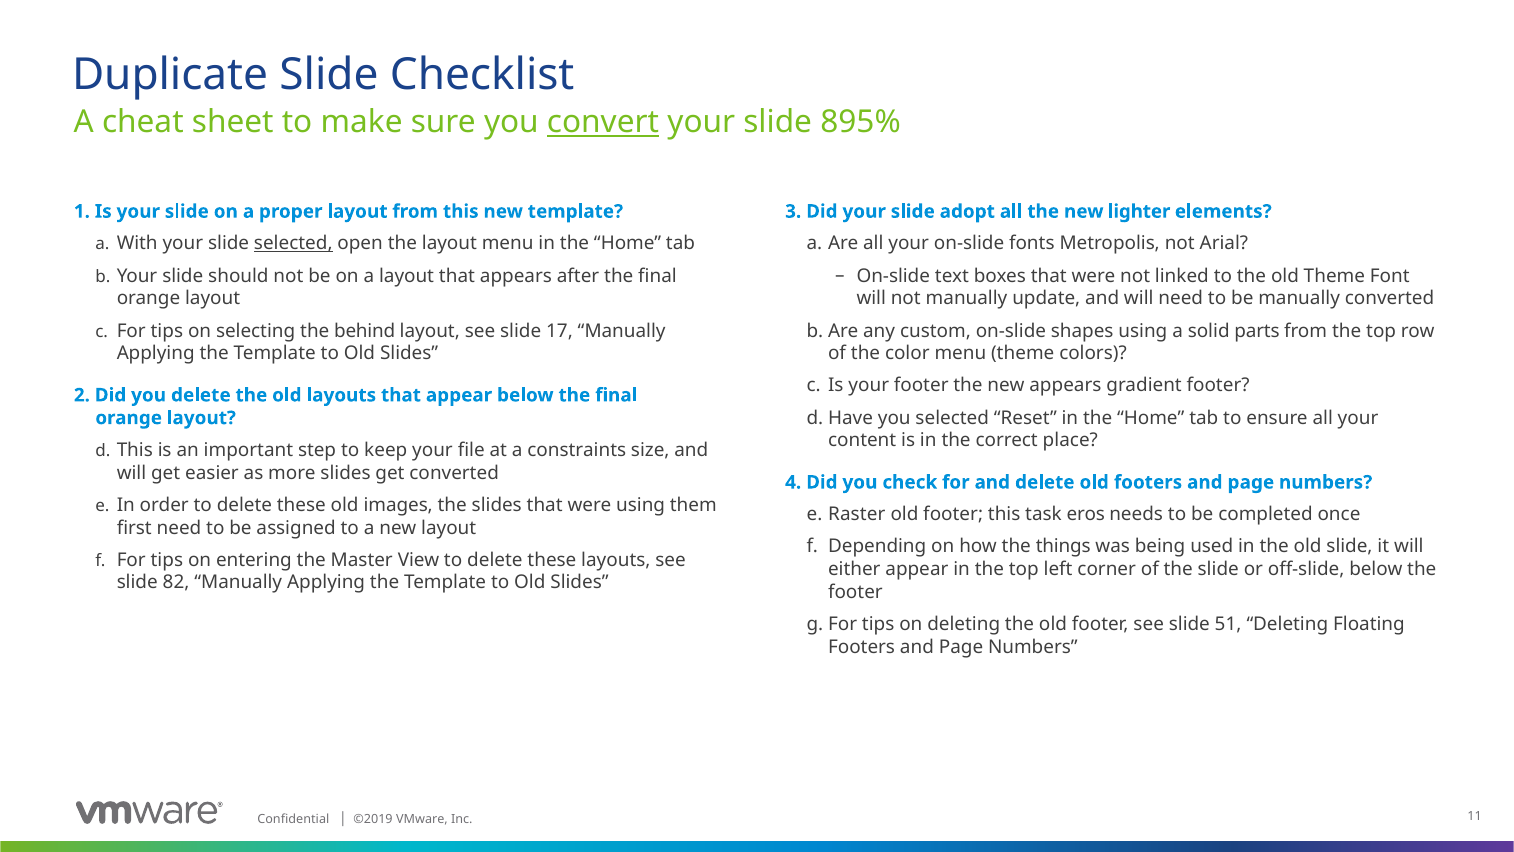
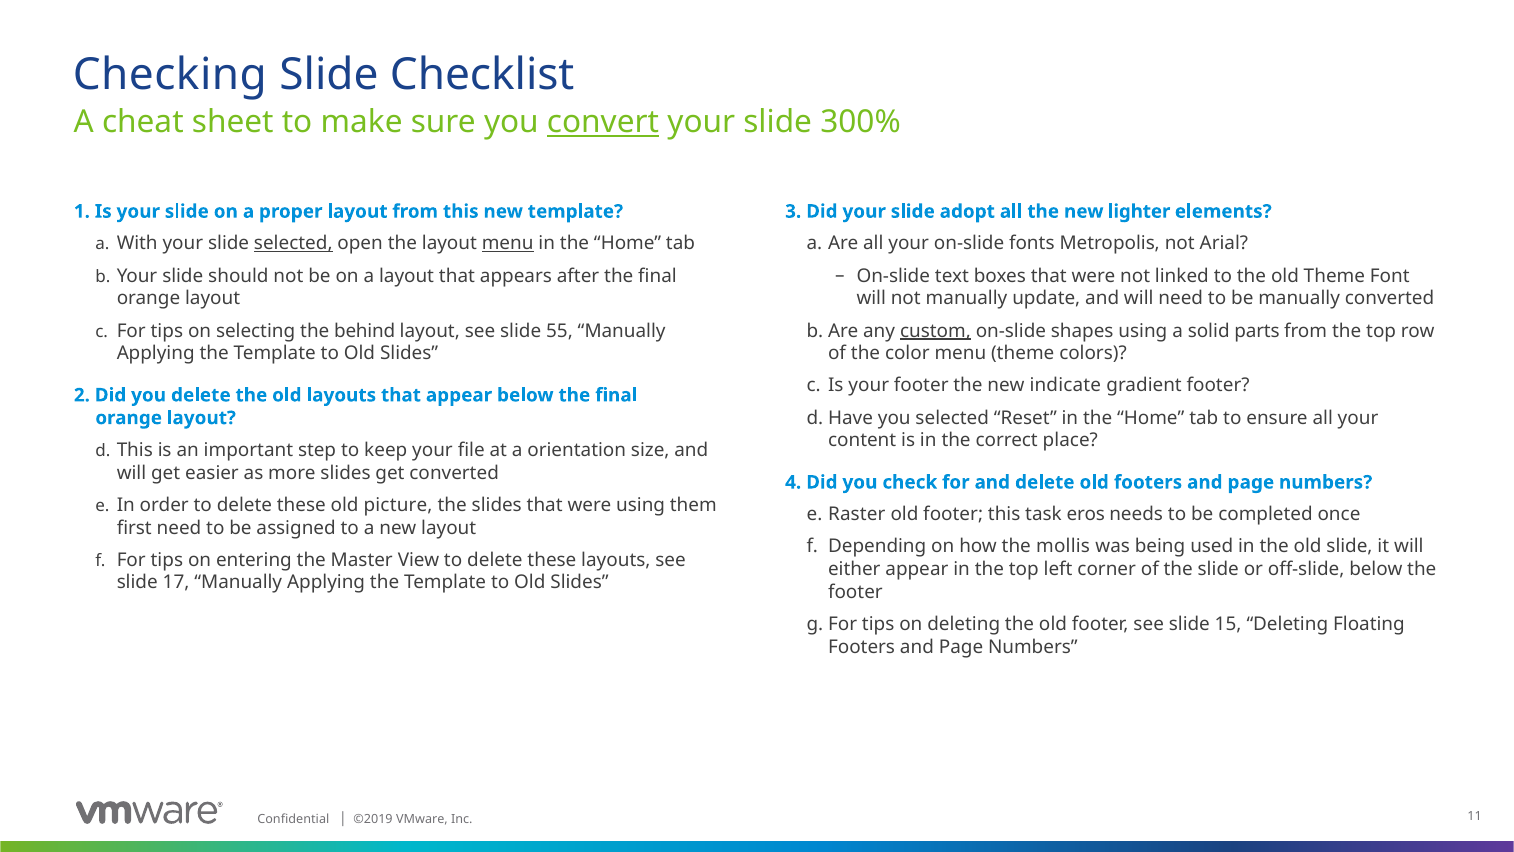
Duplicate: Duplicate -> Checking
895%: 895% -> 300%
menu at (508, 244) underline: none -> present
custom underline: none -> present
17: 17 -> 55
new appears: appears -> indicate
constraints: constraints -> orientation
images: images -> picture
things: things -> mollis
82: 82 -> 17
51: 51 -> 15
